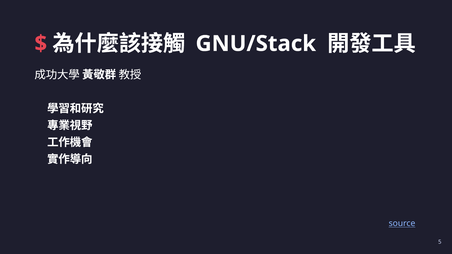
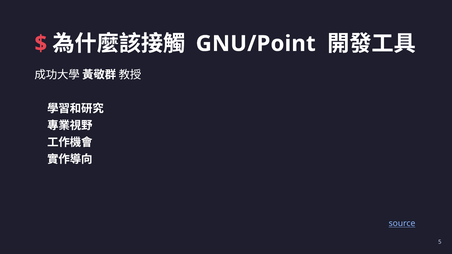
GNU/Stack: GNU/Stack -> GNU/Point
